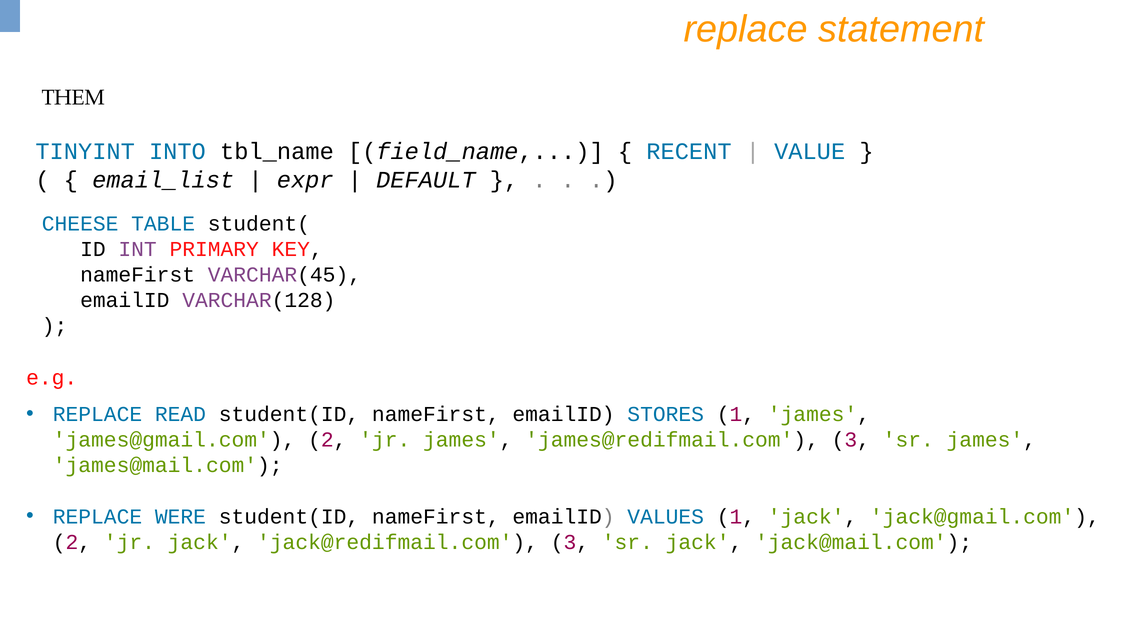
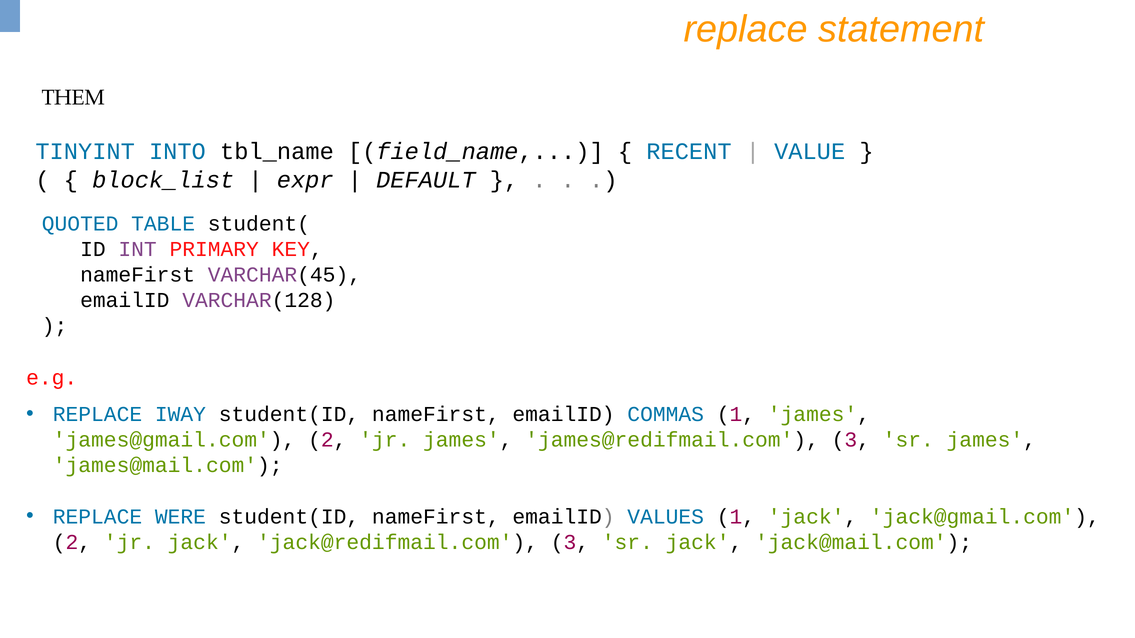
email_list: email_list -> block_list
CHEESE: CHEESE -> QUOTED
READ: READ -> IWAY
STORES: STORES -> COMMAS
